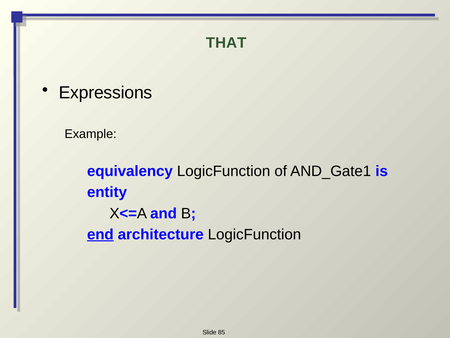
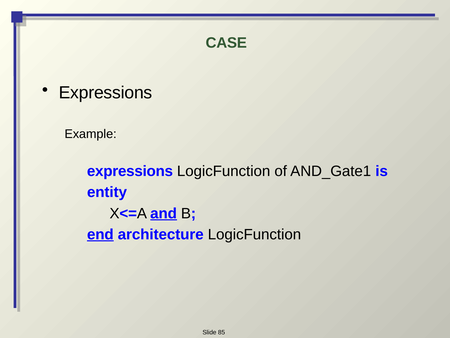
THAT: THAT -> CASE
equivalency at (130, 171): equivalency -> expressions
and underline: none -> present
